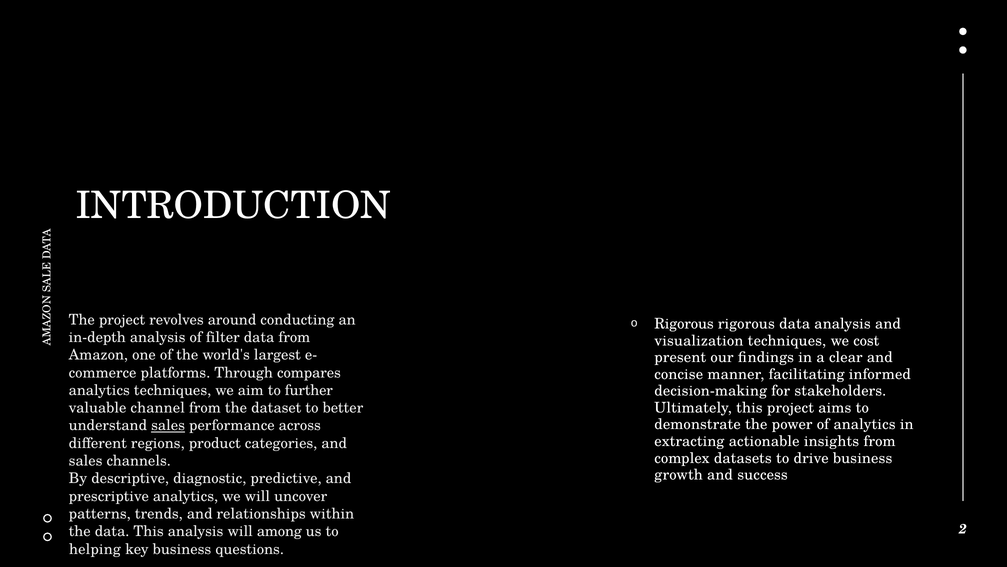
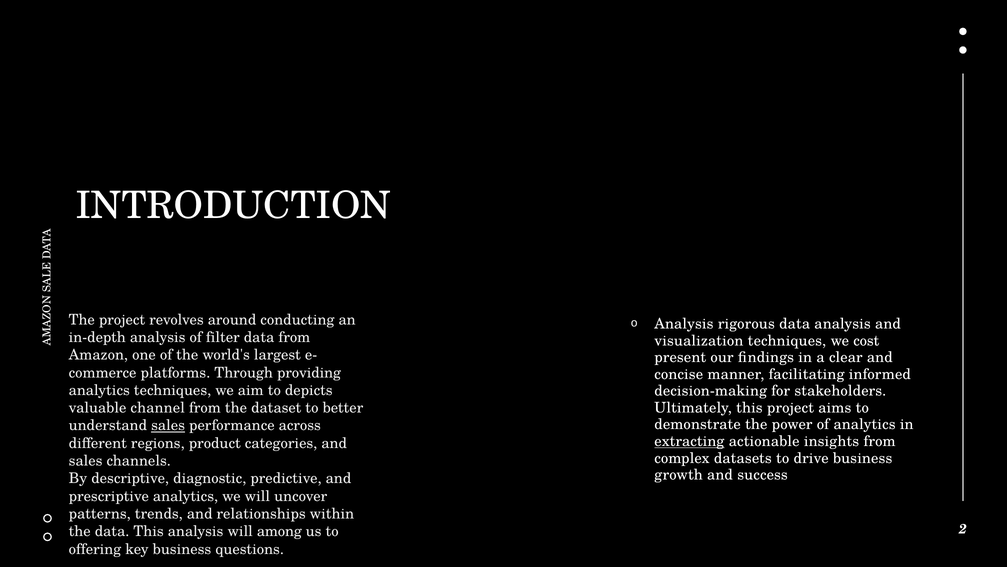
Rigorous at (684, 324): Rigorous -> Analysis
compares: compares -> providing
further: further -> depicts
extracting underline: none -> present
helping: helping -> offering
